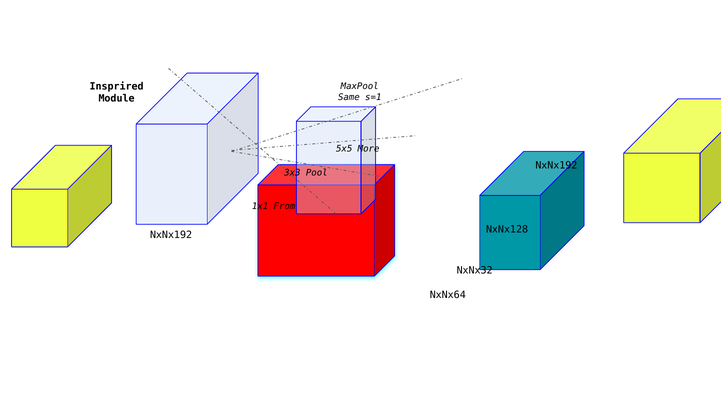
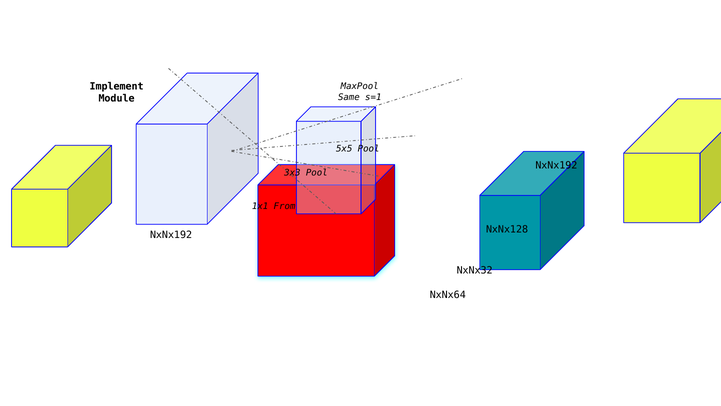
Insprired: Insprired -> Implement
5x5 More: More -> Pool
